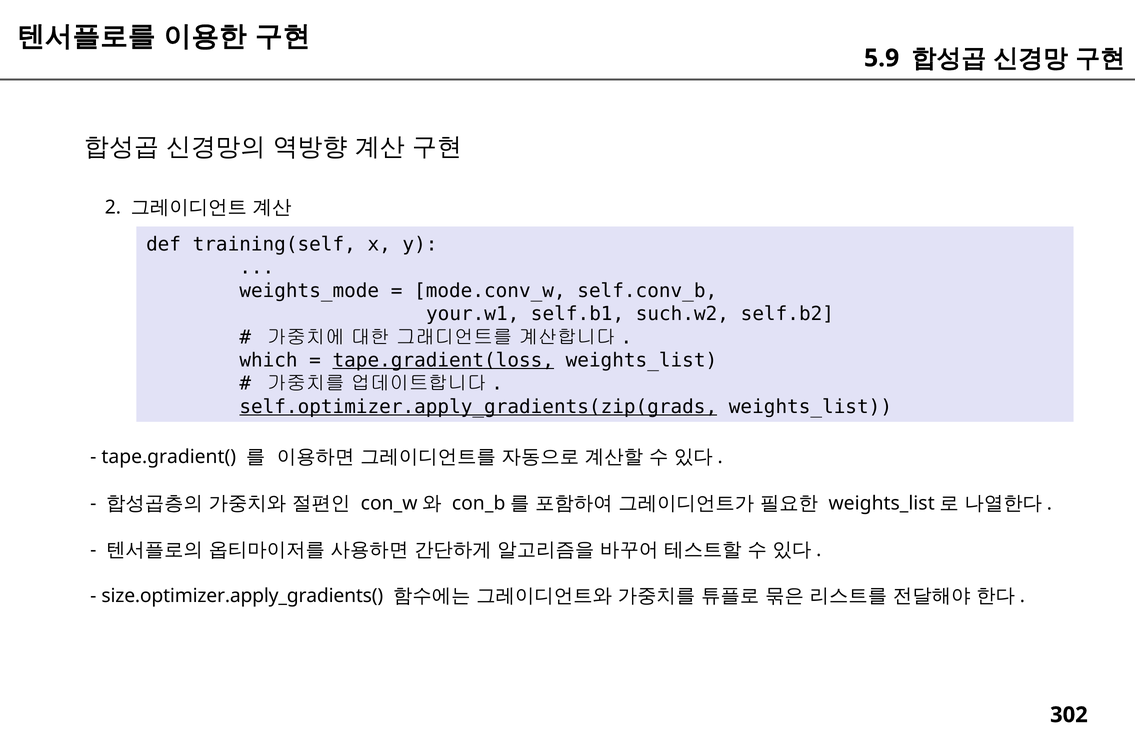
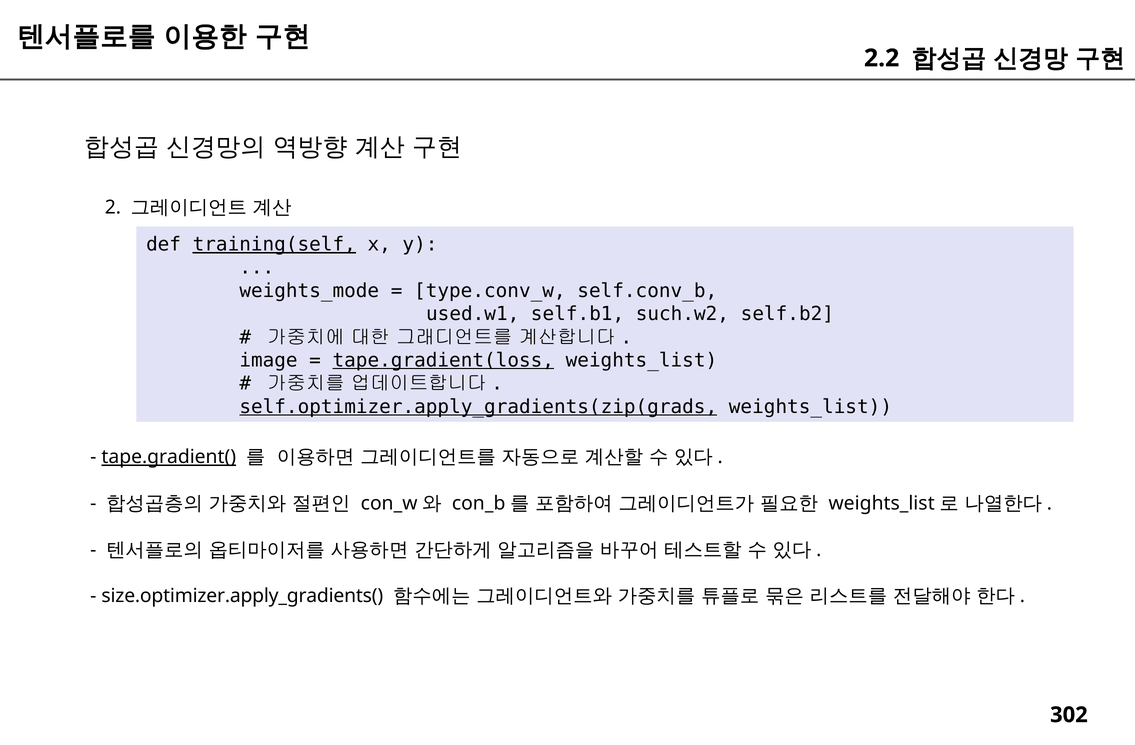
5.9: 5.9 -> 2.2
training(self underline: none -> present
mode.conv_w: mode.conv_w -> type.conv_w
your.w1: your.w1 -> used.w1
which: which -> image
tape.gradient( underline: none -> present
